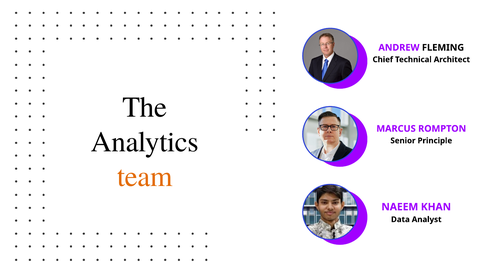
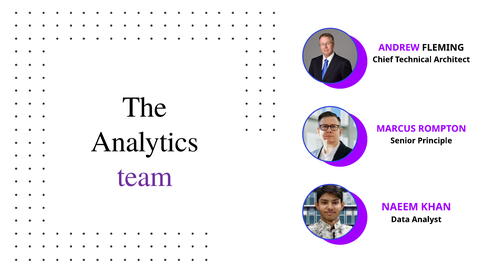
team colour: orange -> purple
